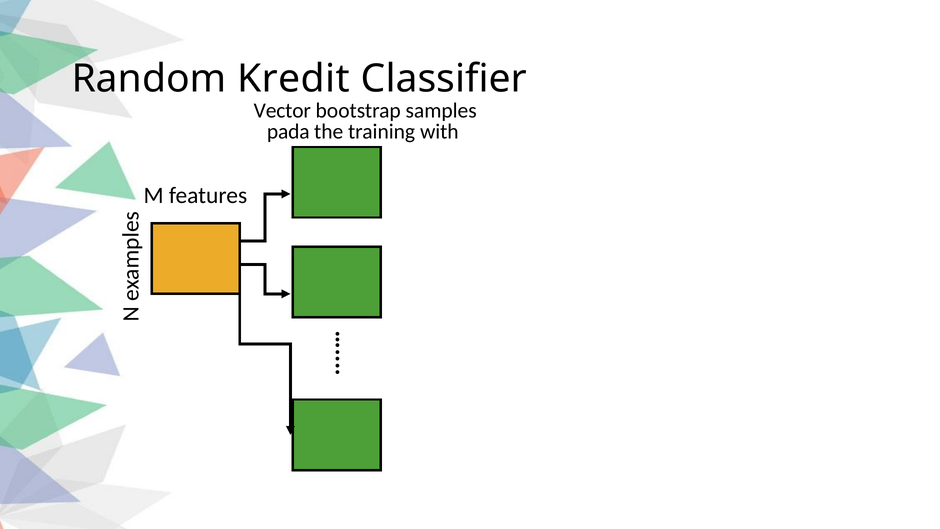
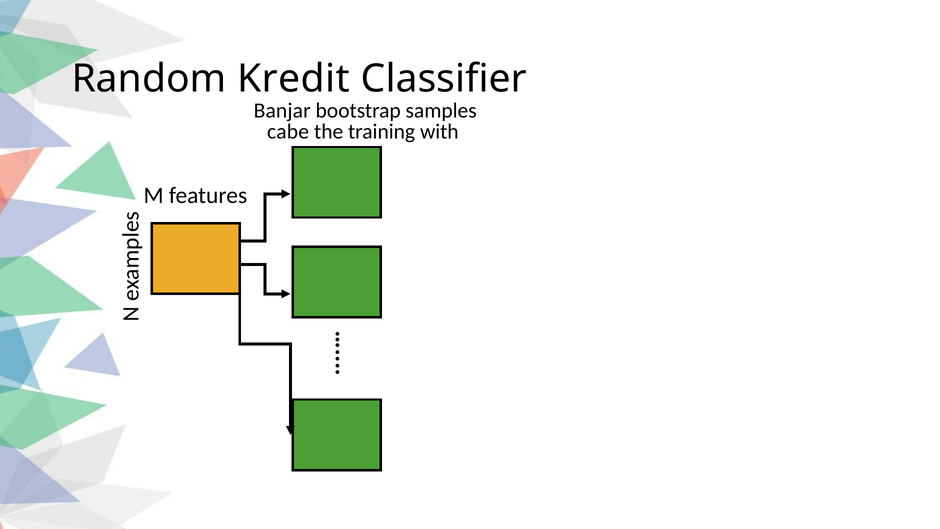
Vector: Vector -> Banjar
pada: pada -> cabe
